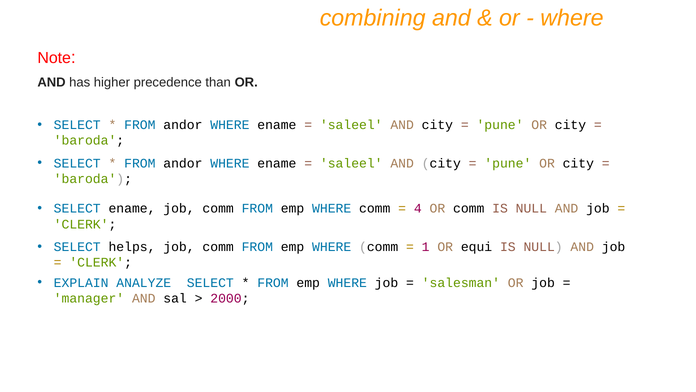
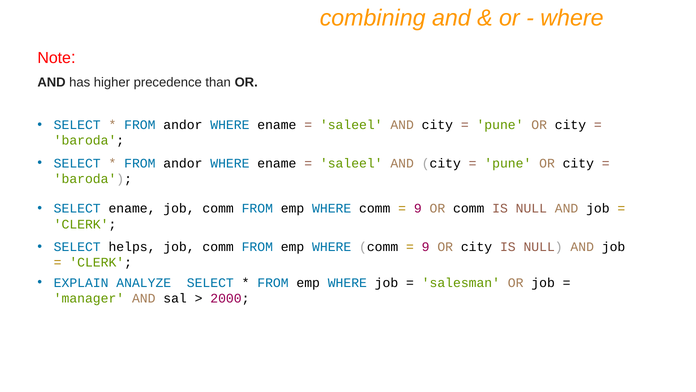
4 at (418, 208): 4 -> 9
1 at (426, 247): 1 -> 9
equi at (477, 247): equi -> city
